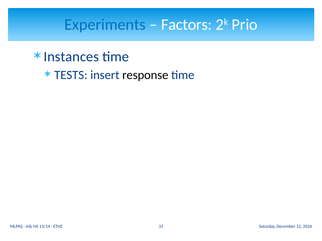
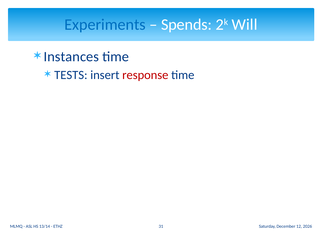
Factors: Factors -> Spends
Prio: Prio -> Will
response colour: black -> red
